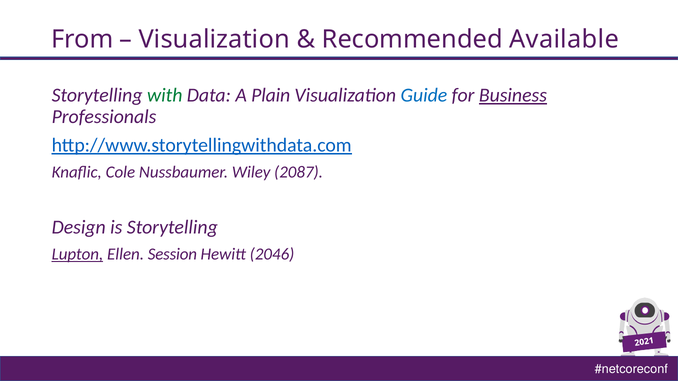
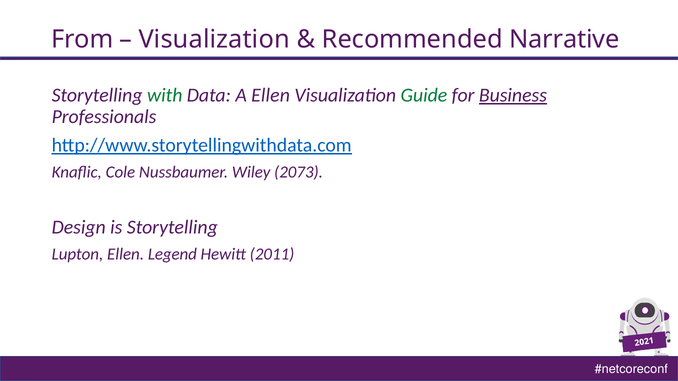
Available: Available -> Narrative
A Plain: Plain -> Ellen
Guide colour: blue -> green
2087: 2087 -> 2073
Lupton underline: present -> none
Session: Session -> Legend
2046: 2046 -> 2011
